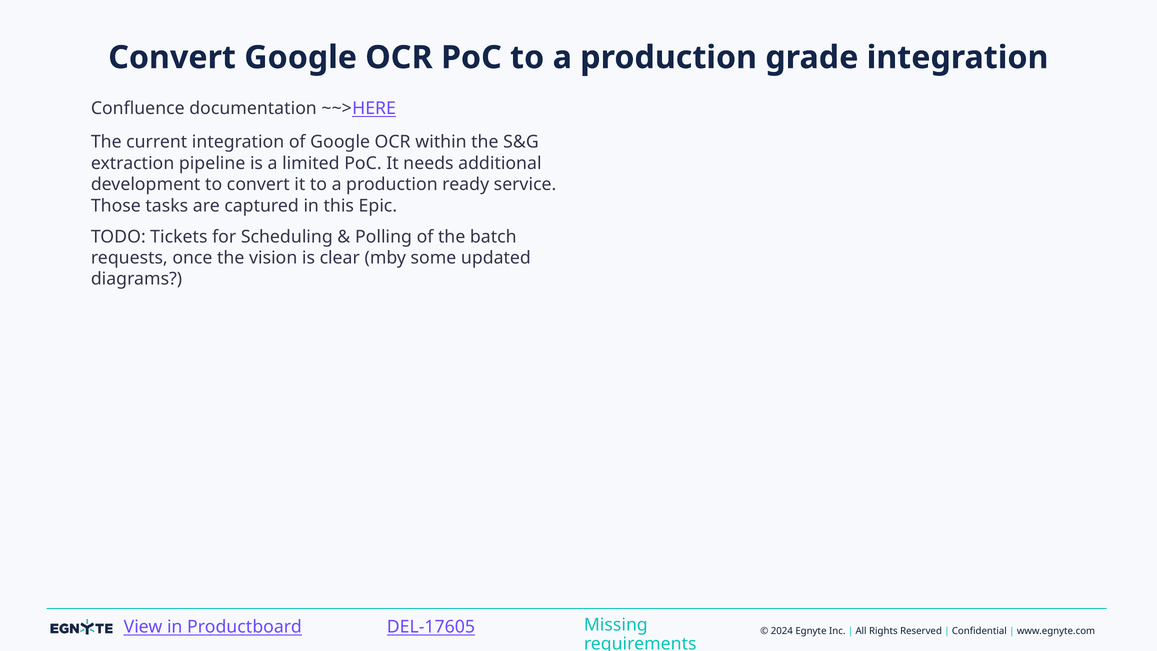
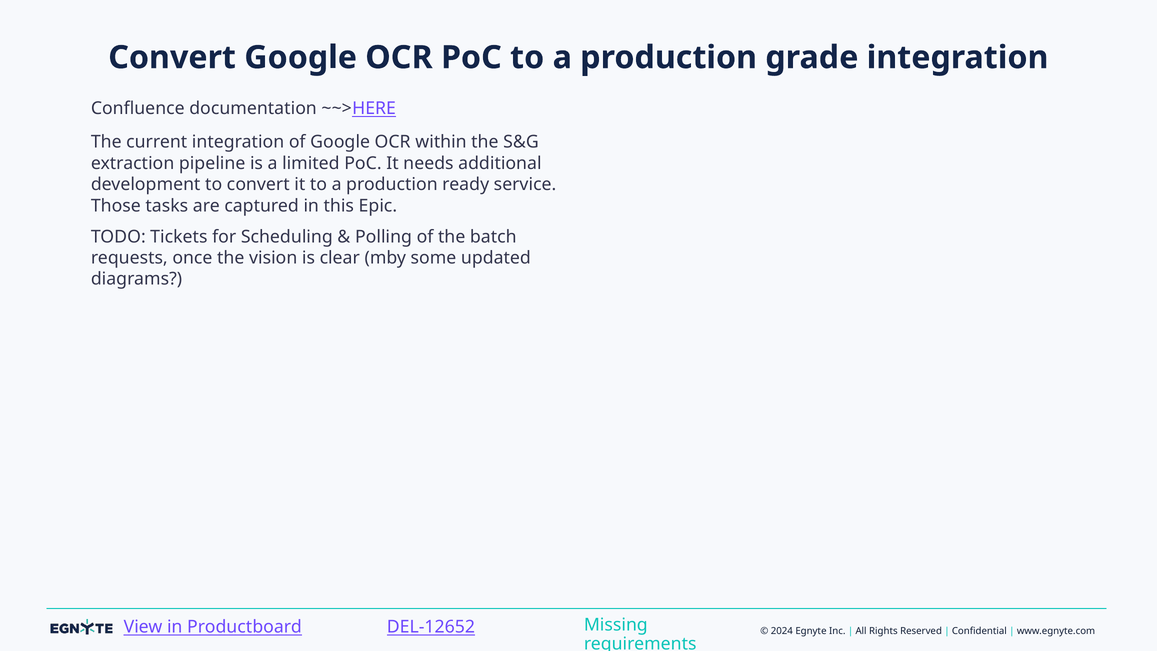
DEL-17605: DEL-17605 -> DEL-12652
